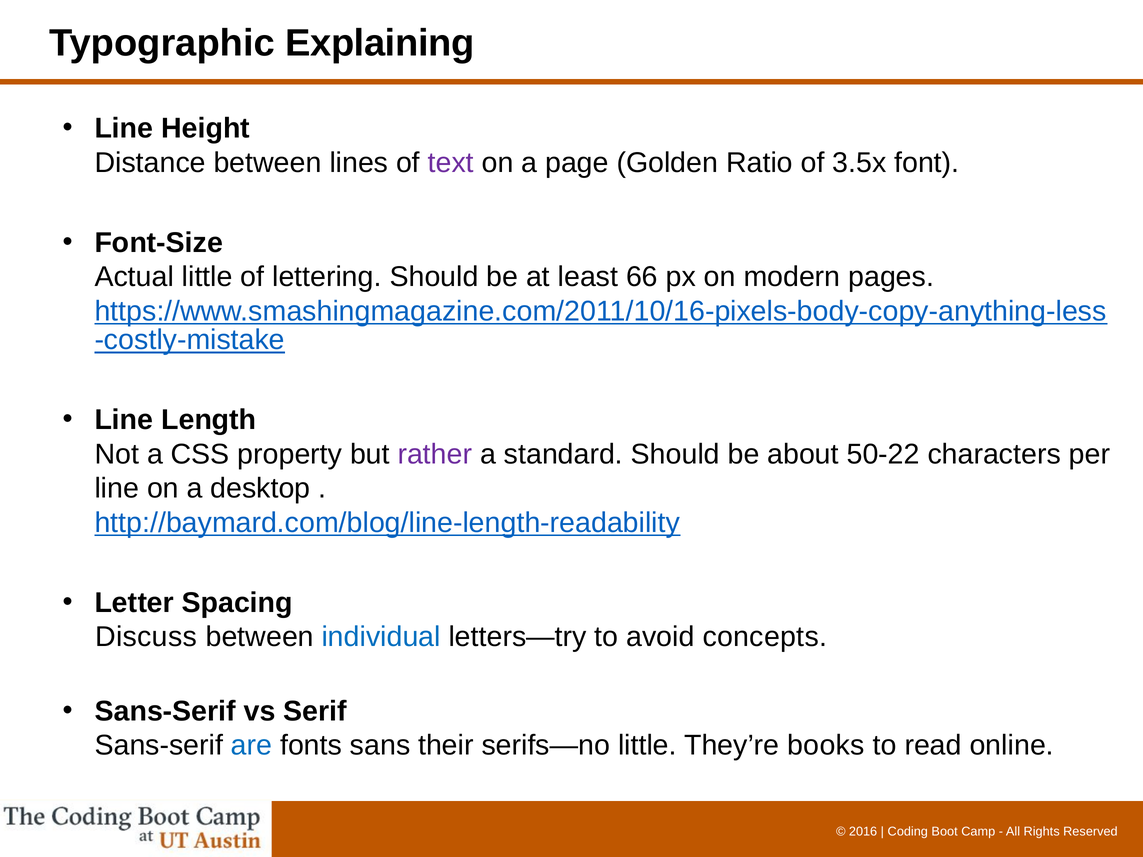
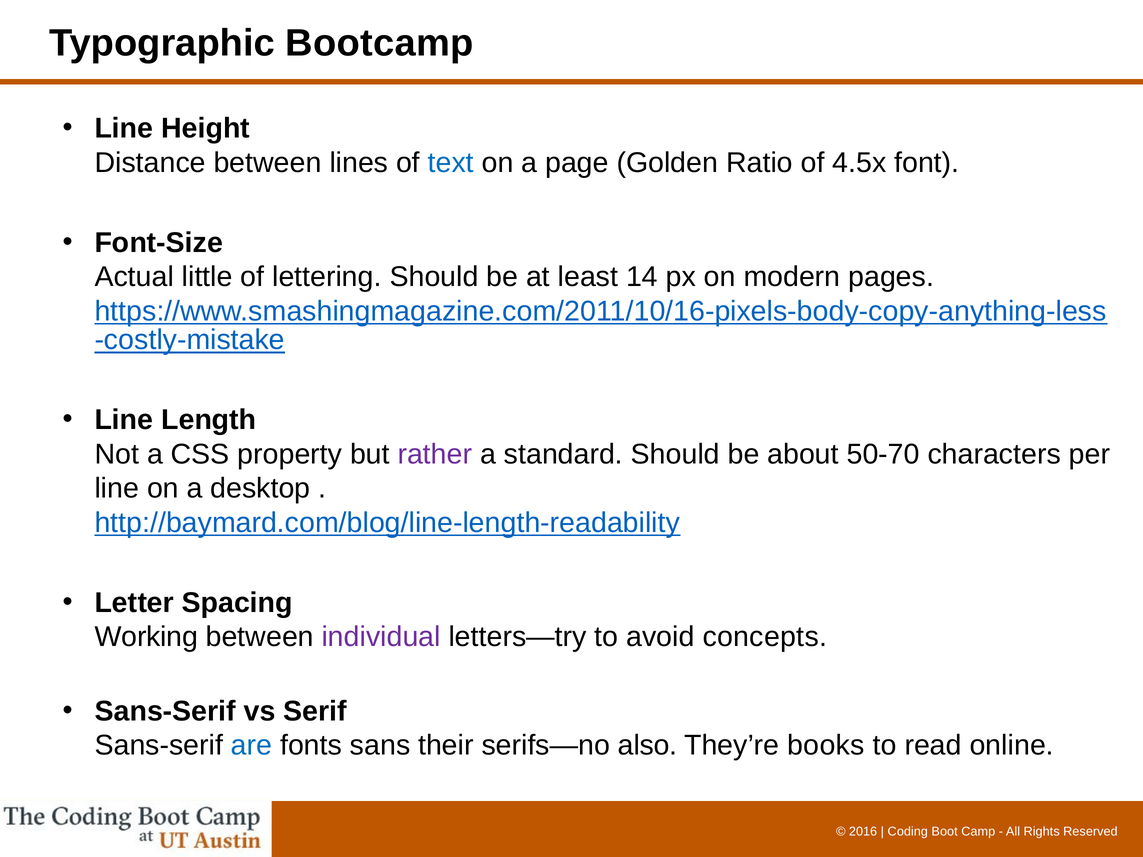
Explaining: Explaining -> Bootcamp
text colour: purple -> blue
3.5x: 3.5x -> 4.5x
66: 66 -> 14
50-22: 50-22 -> 50-70
Discuss: Discuss -> Working
individual colour: blue -> purple
serifs—no little: little -> also
